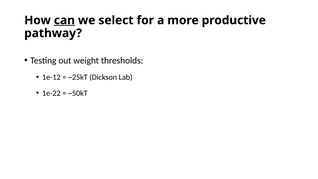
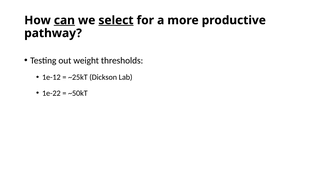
select underline: none -> present
